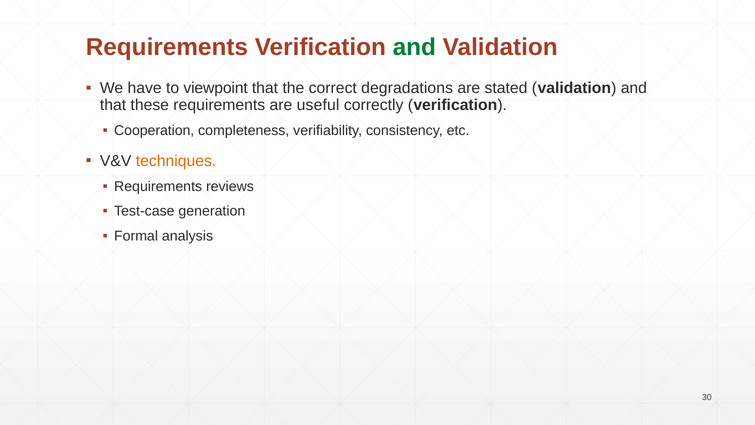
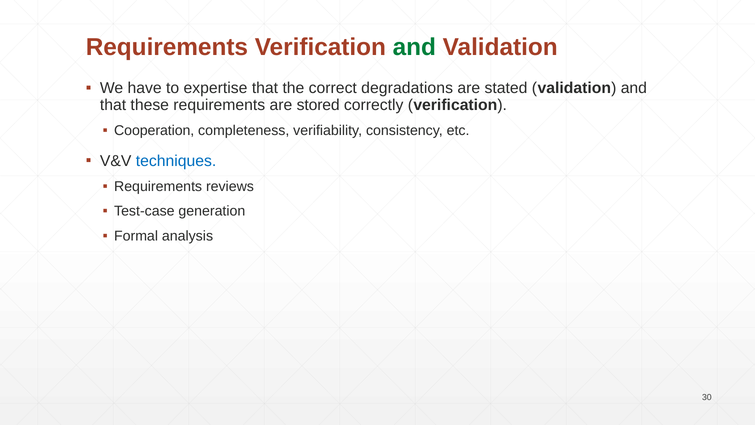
viewpoint: viewpoint -> expertise
useful: useful -> stored
techniques colour: orange -> blue
